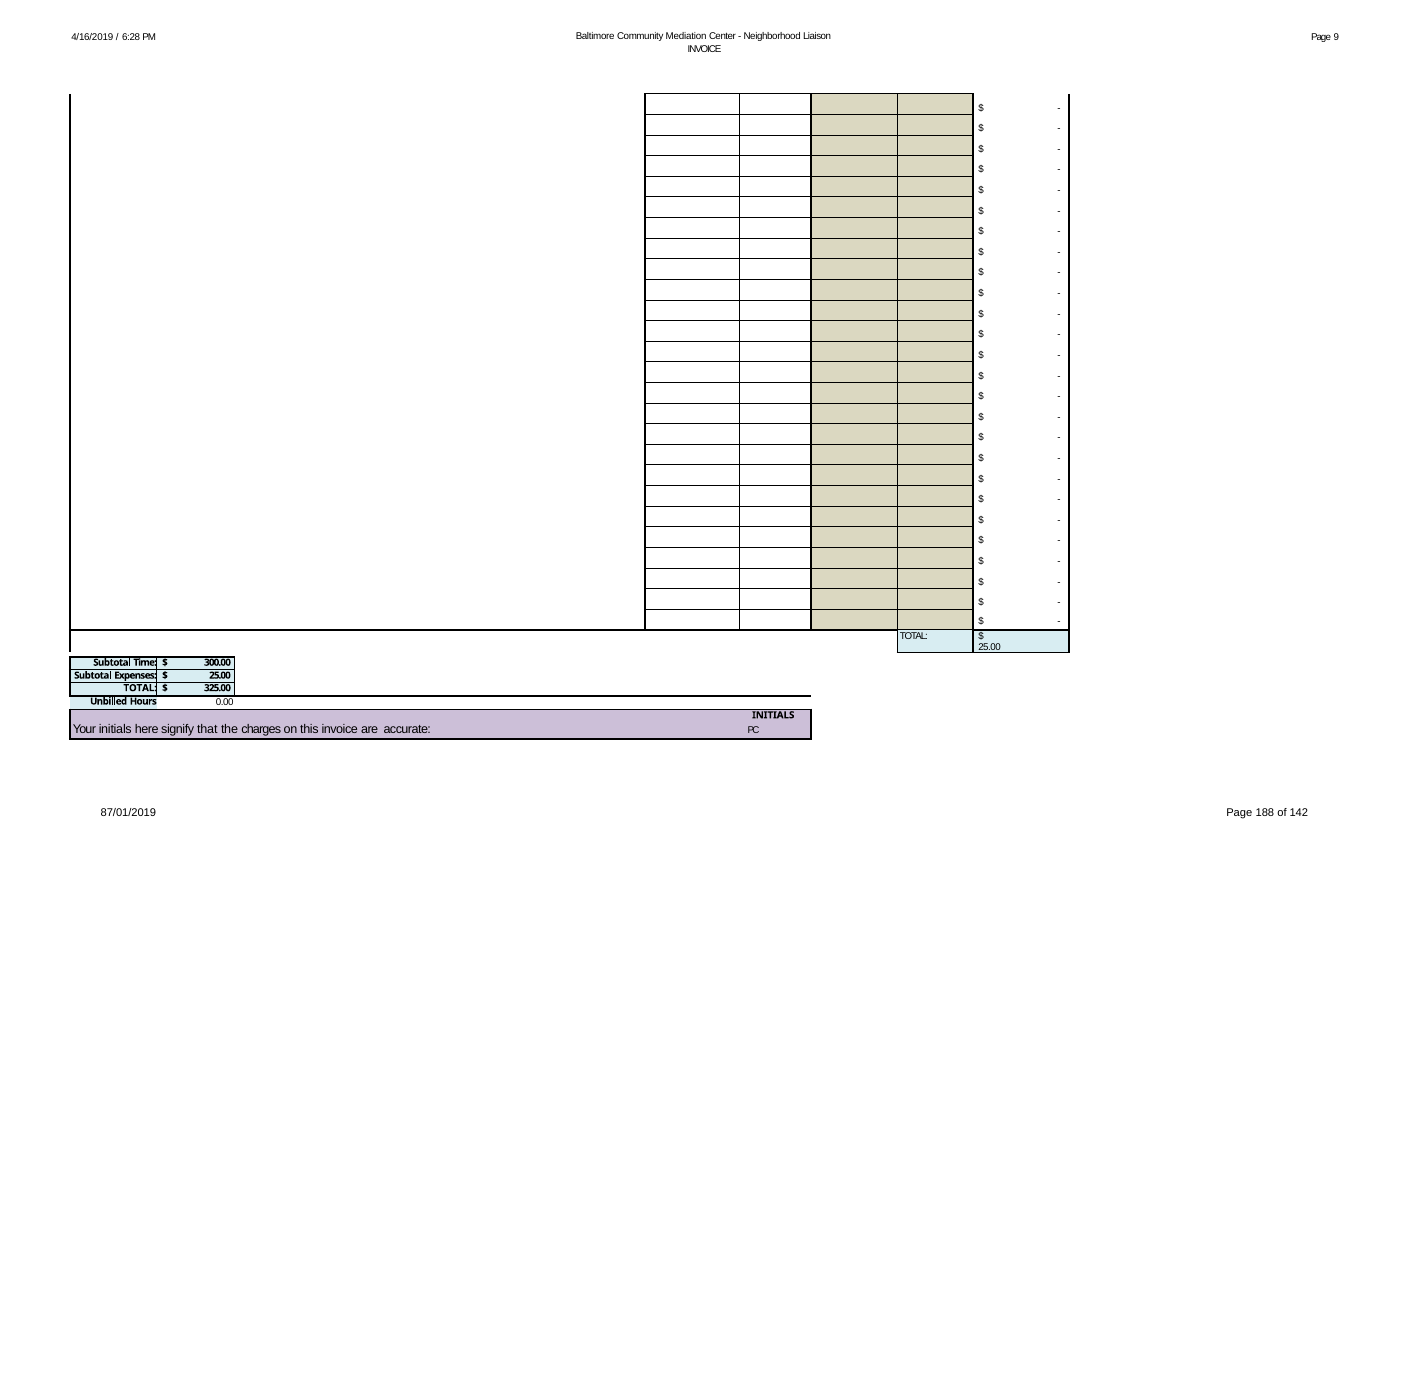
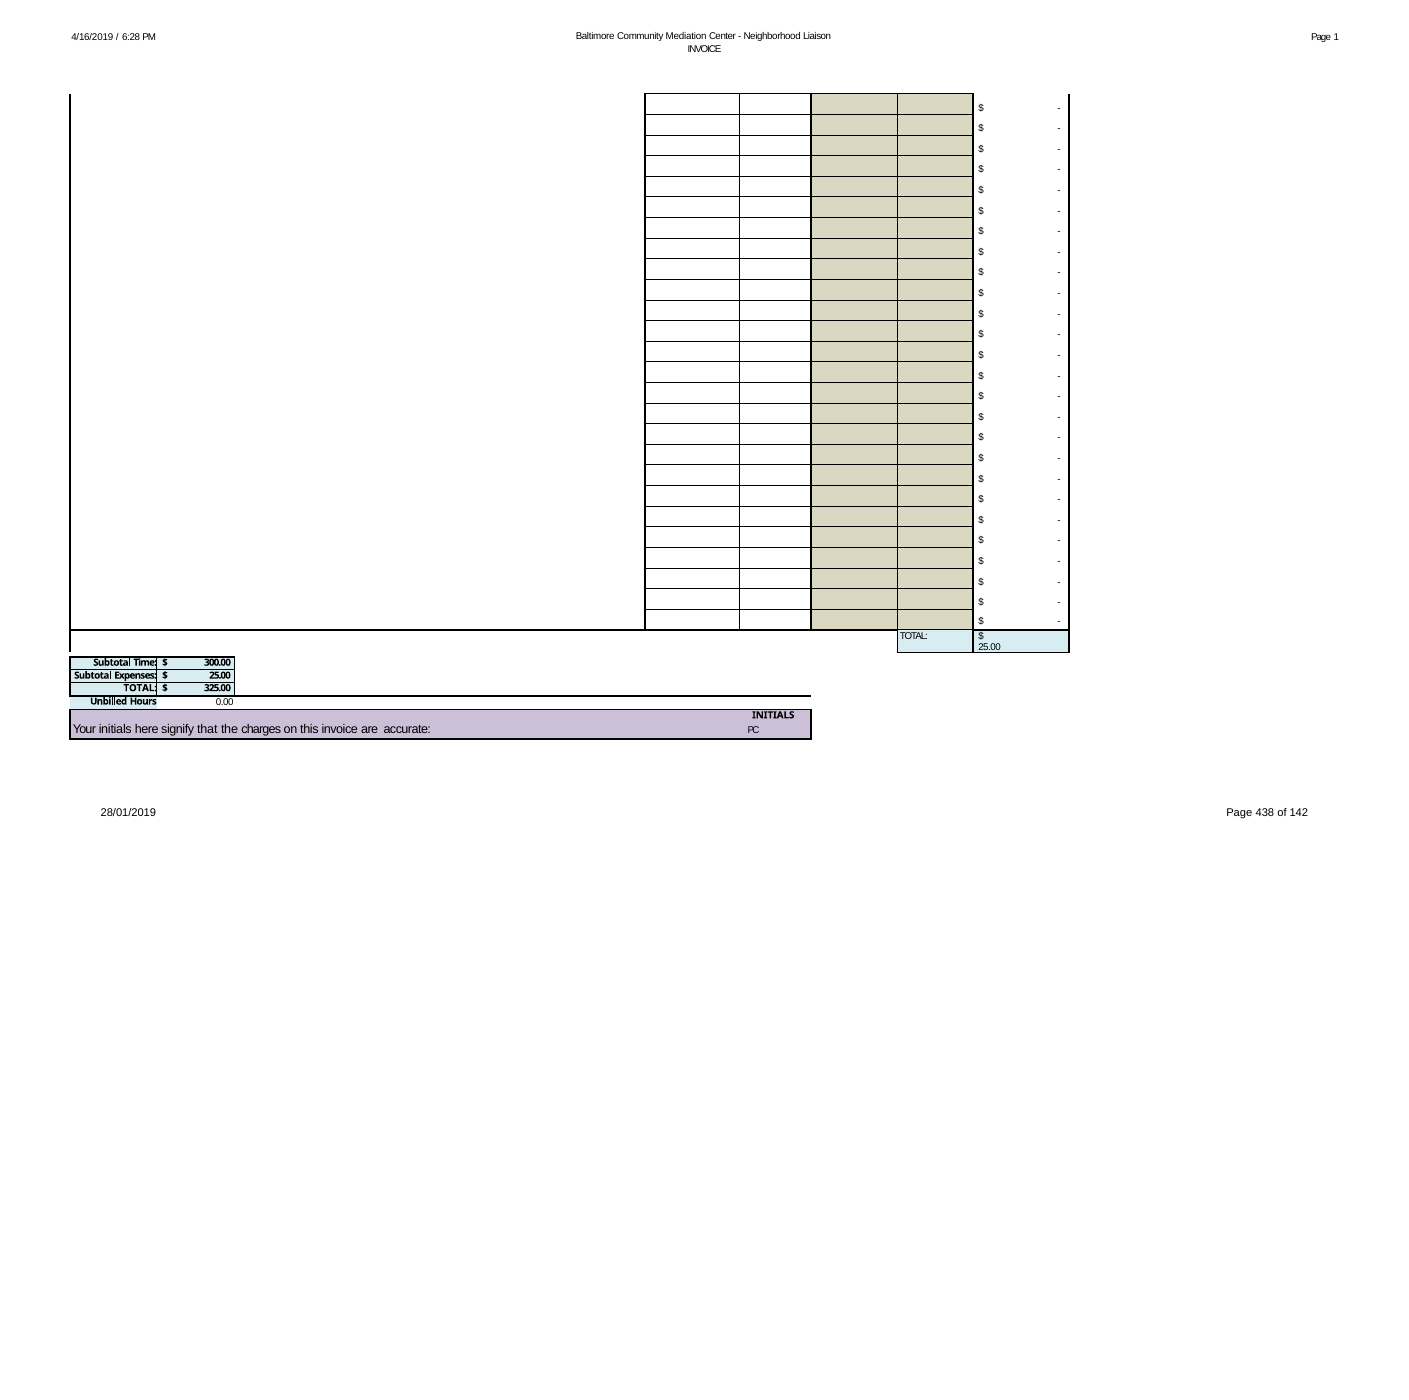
9: 9 -> 1
87/01/2019: 87/01/2019 -> 28/01/2019
188: 188 -> 438
